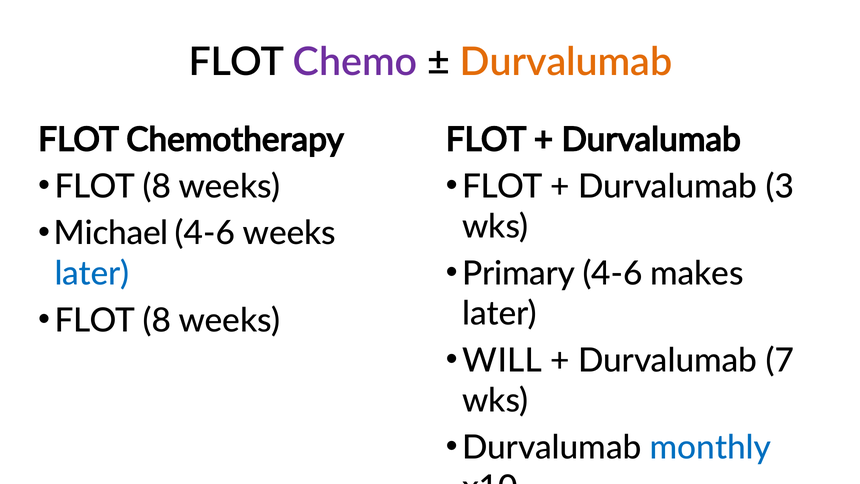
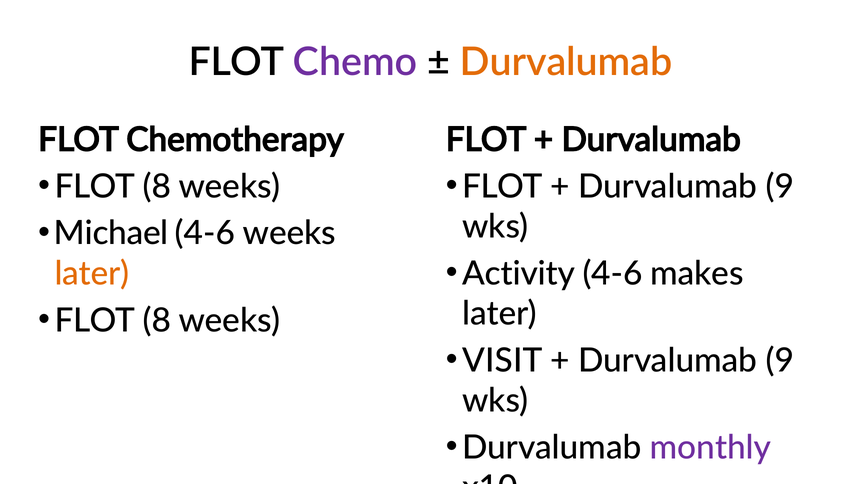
3 at (780, 186): 3 -> 9
Primary: Primary -> Activity
later at (92, 273) colour: blue -> orange
WILL: WILL -> VISIT
7 at (780, 360): 7 -> 9
monthly colour: blue -> purple
